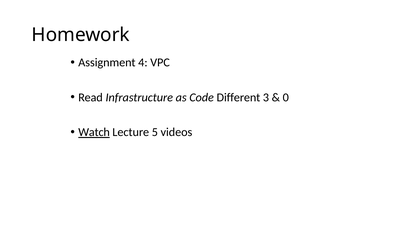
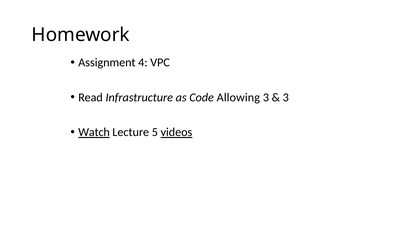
Different: Different -> Allowing
0 at (286, 97): 0 -> 3
videos underline: none -> present
